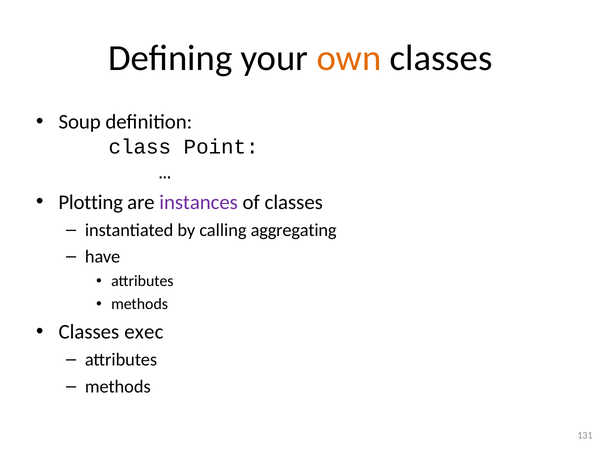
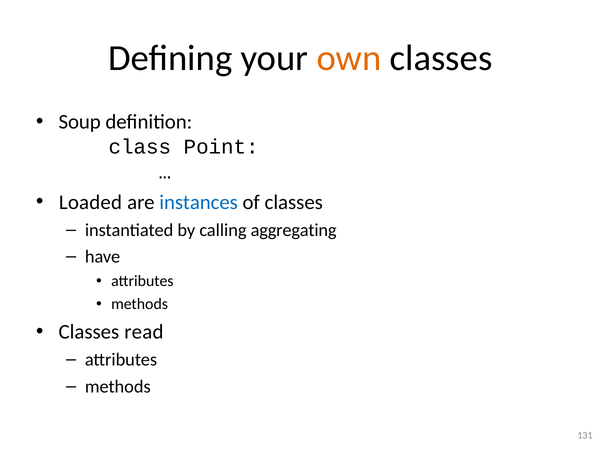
Plotting: Plotting -> Loaded
instances colour: purple -> blue
exec: exec -> read
